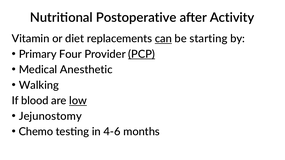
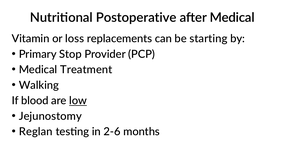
after Activity: Activity -> Medical
diet: diet -> loss
can underline: present -> none
Four: Four -> Stop
PCP underline: present -> none
Anesthetic: Anesthetic -> Treatment
Chemo: Chemo -> Reglan
4-6: 4-6 -> 2-6
